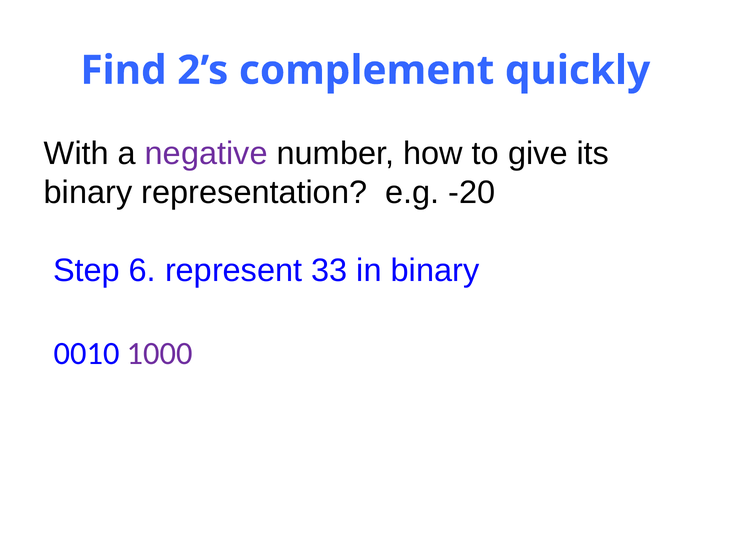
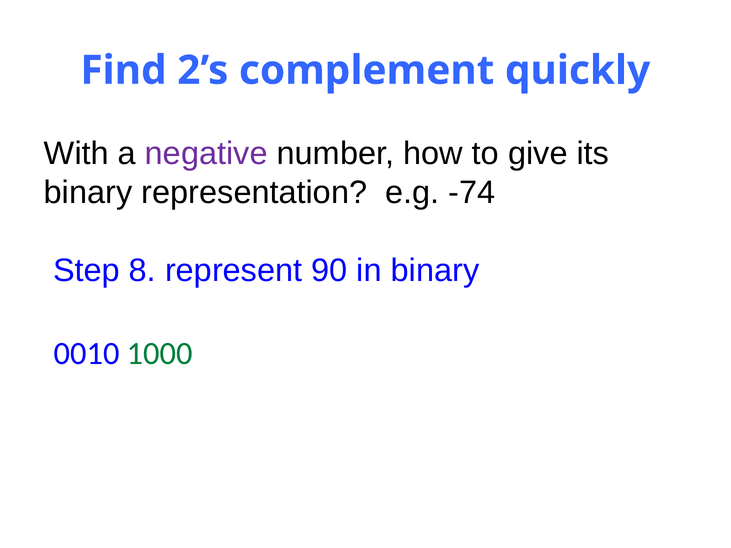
-20: -20 -> -74
6: 6 -> 8
33: 33 -> 90
1000 colour: purple -> green
